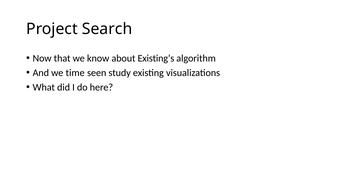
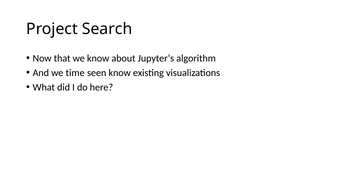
Existing’s: Existing’s -> Jupyter’s
seen study: study -> know
